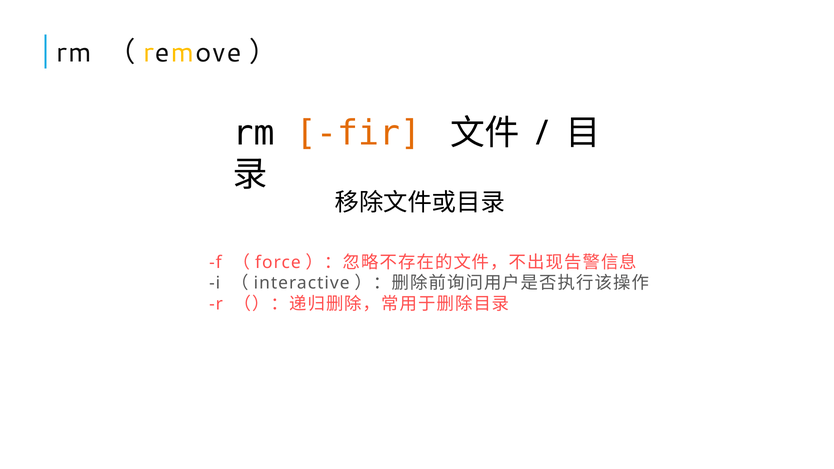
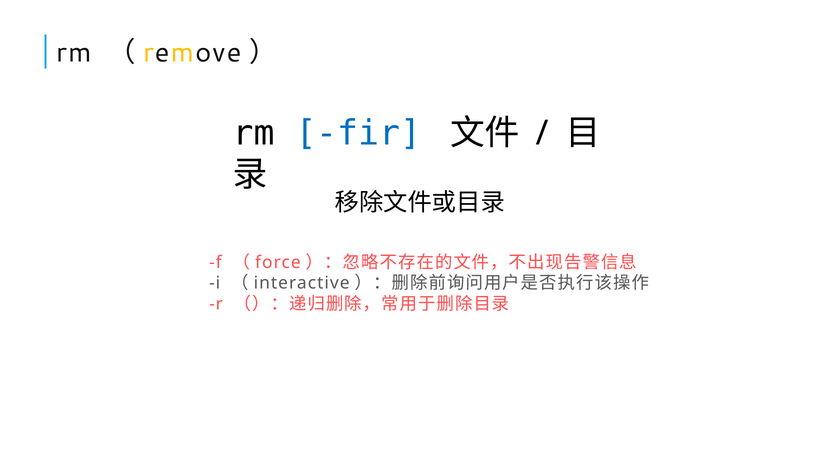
fir colour: orange -> blue
